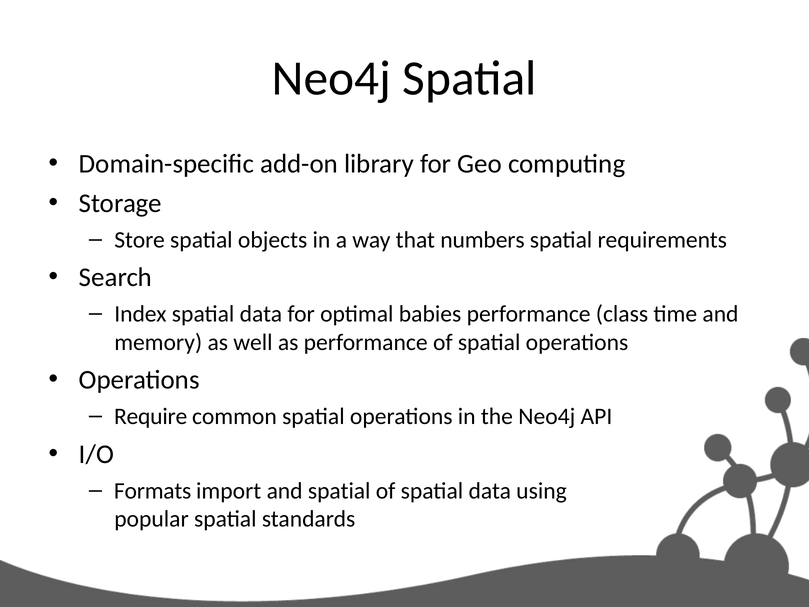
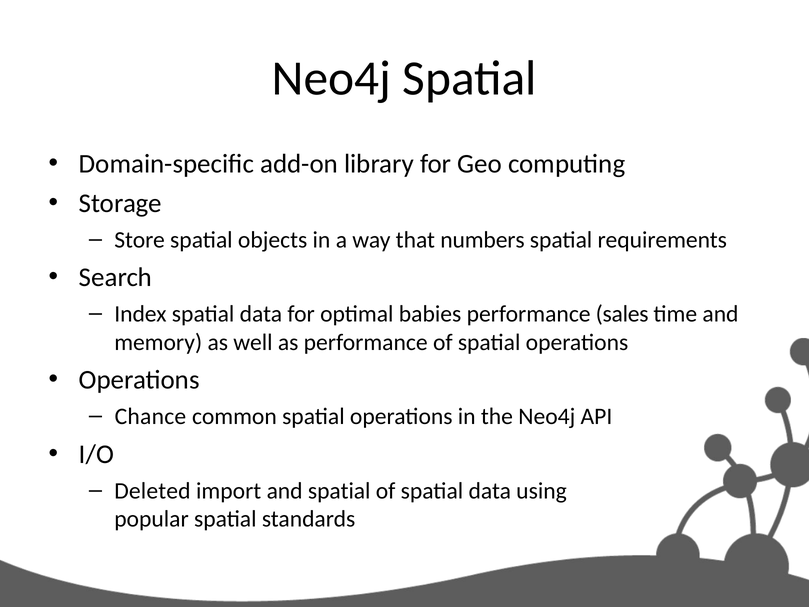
class: class -> sales
Require: Require -> Chance
Formats: Formats -> Deleted
